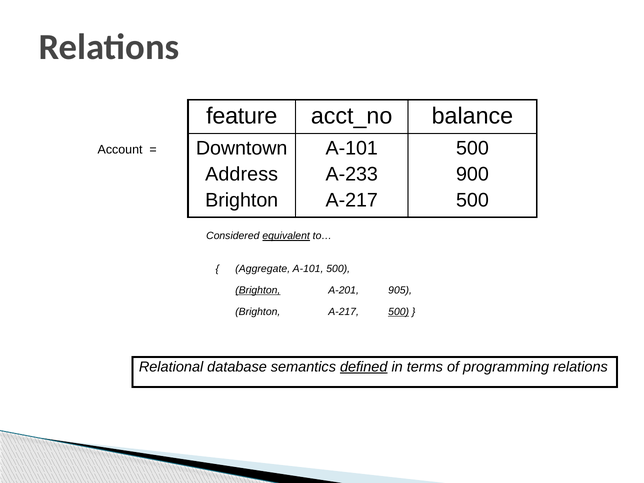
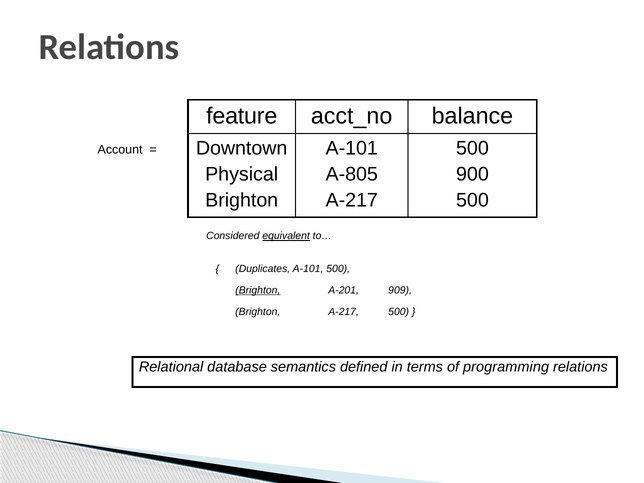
Address: Address -> Physical
A-233: A-233 -> A-805
Aggregate: Aggregate -> Duplicates
905: 905 -> 909
500 at (399, 312) underline: present -> none
defined underline: present -> none
